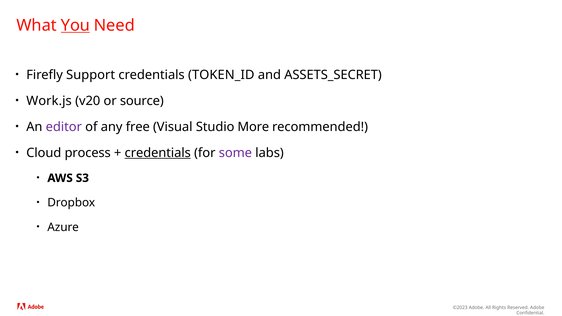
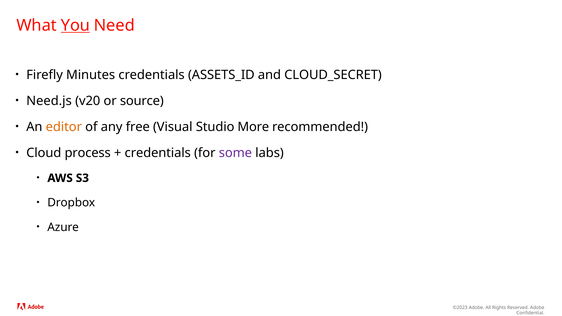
Support: Support -> Minutes
TOKEN_ID: TOKEN_ID -> ASSETS_ID
ASSETS_SECRET: ASSETS_SECRET -> CLOUD_SECRET
Work.js: Work.js -> Need.js
editor colour: purple -> orange
credentials at (158, 153) underline: present -> none
